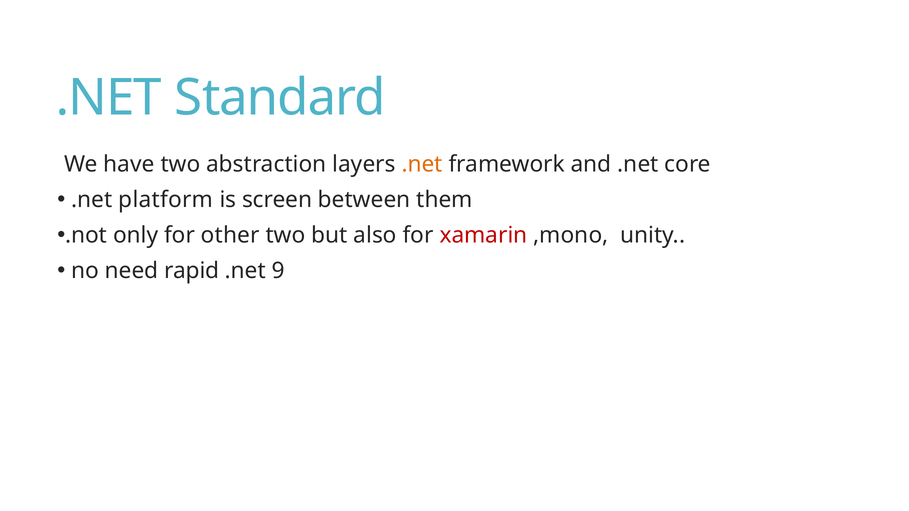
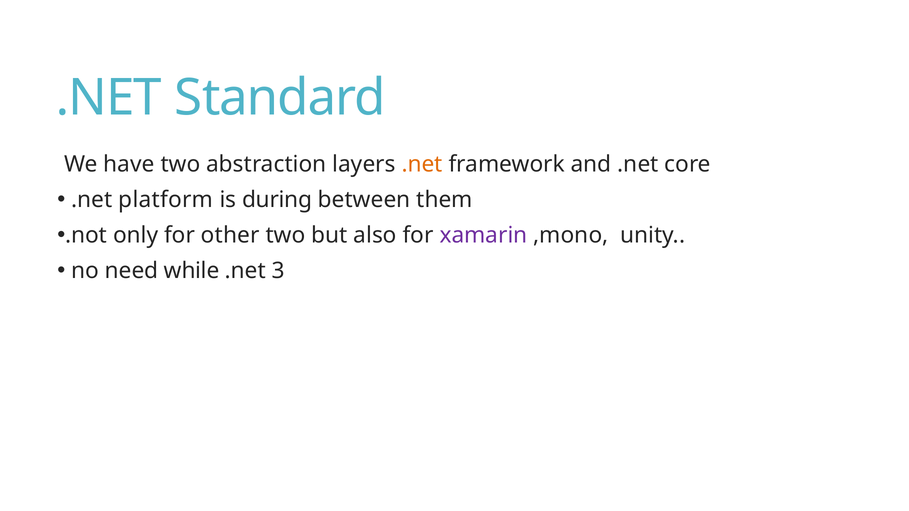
screen: screen -> during
xamarin colour: red -> purple
rapid: rapid -> while
9: 9 -> 3
